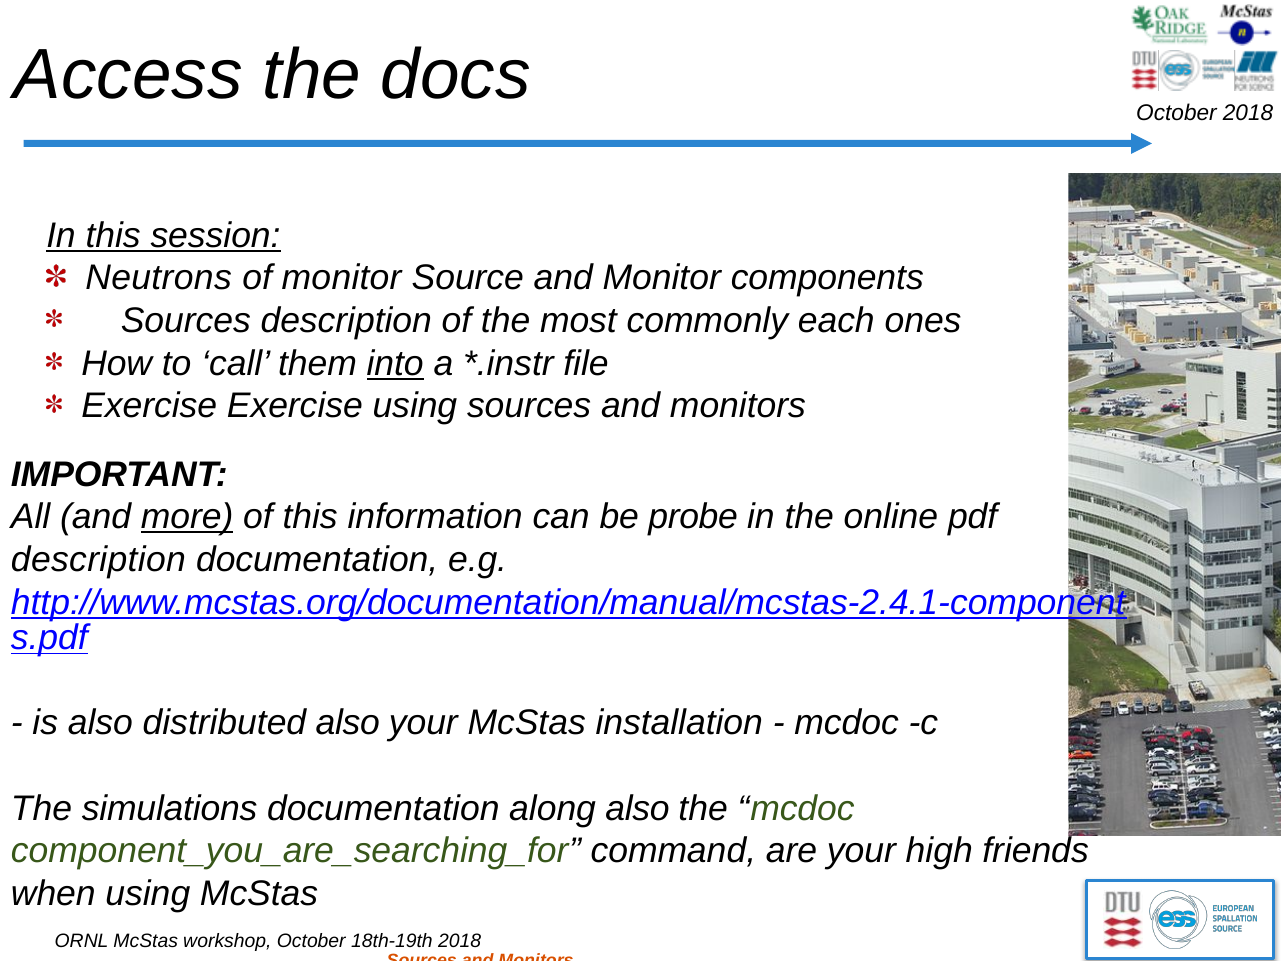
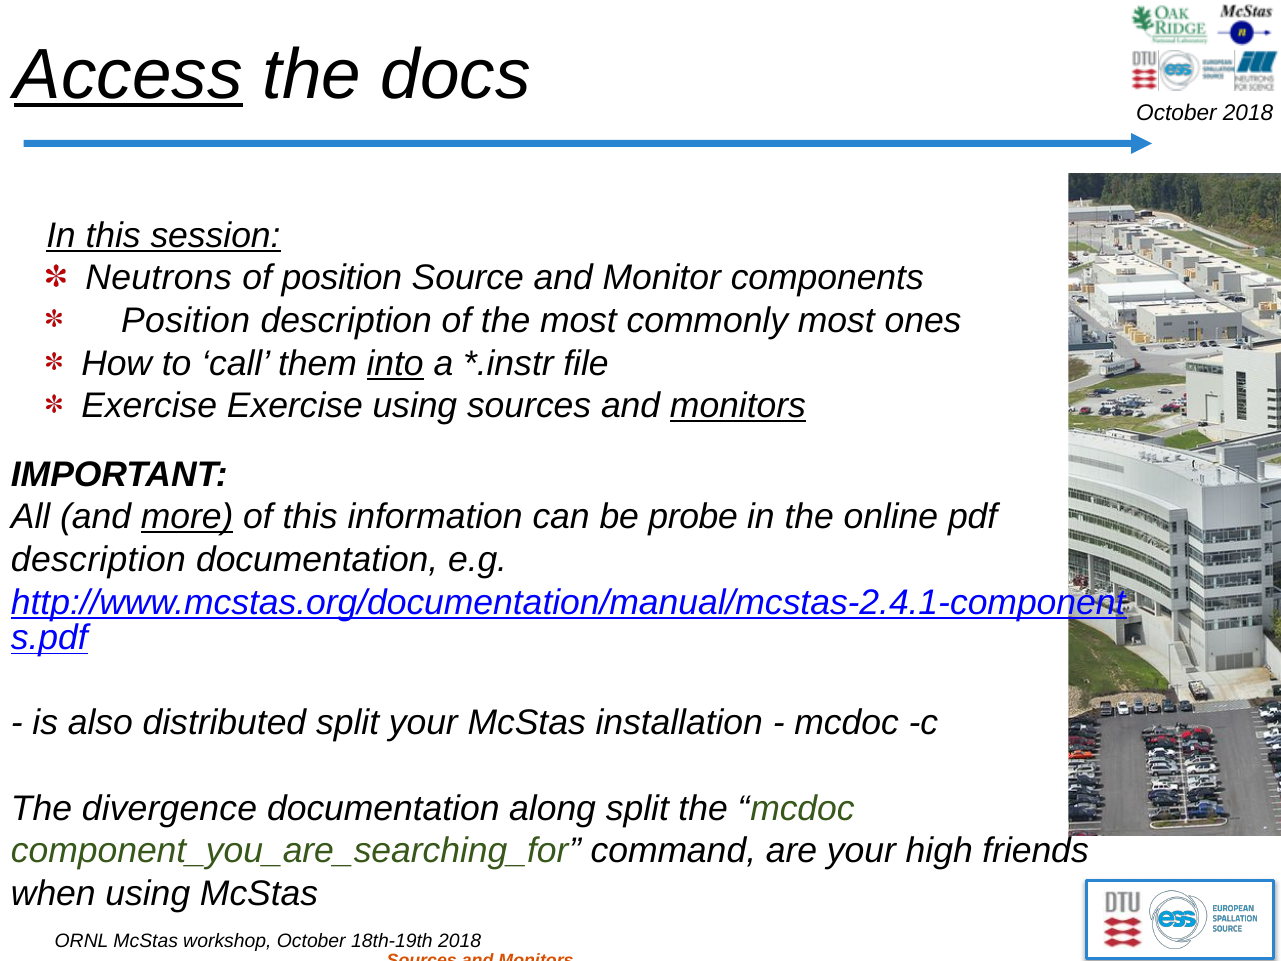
Access underline: none -> present
of monitor: monitor -> position
Sources at (186, 321): Sources -> Position
commonly each: each -> most
monitors at (738, 406) underline: none -> present
distributed also: also -> split
simulations: simulations -> divergence
along also: also -> split
